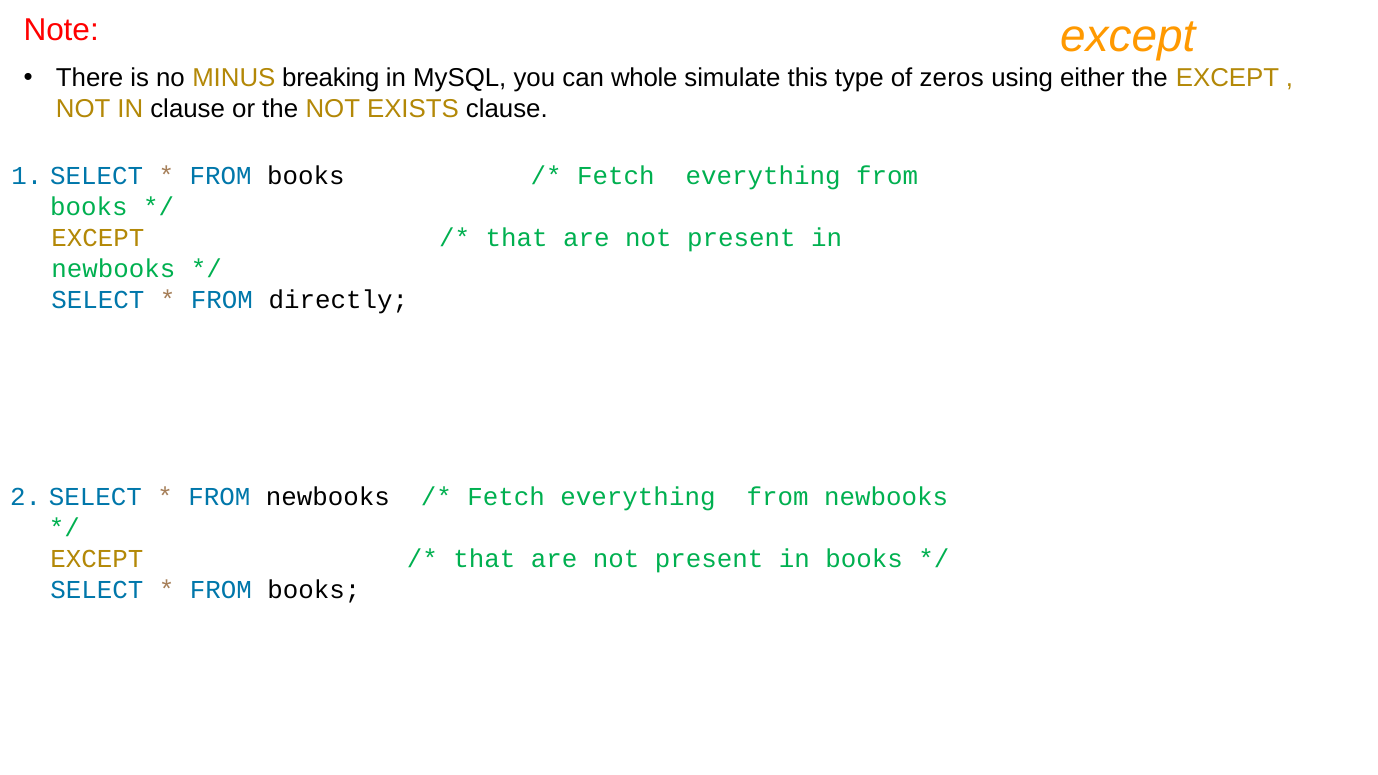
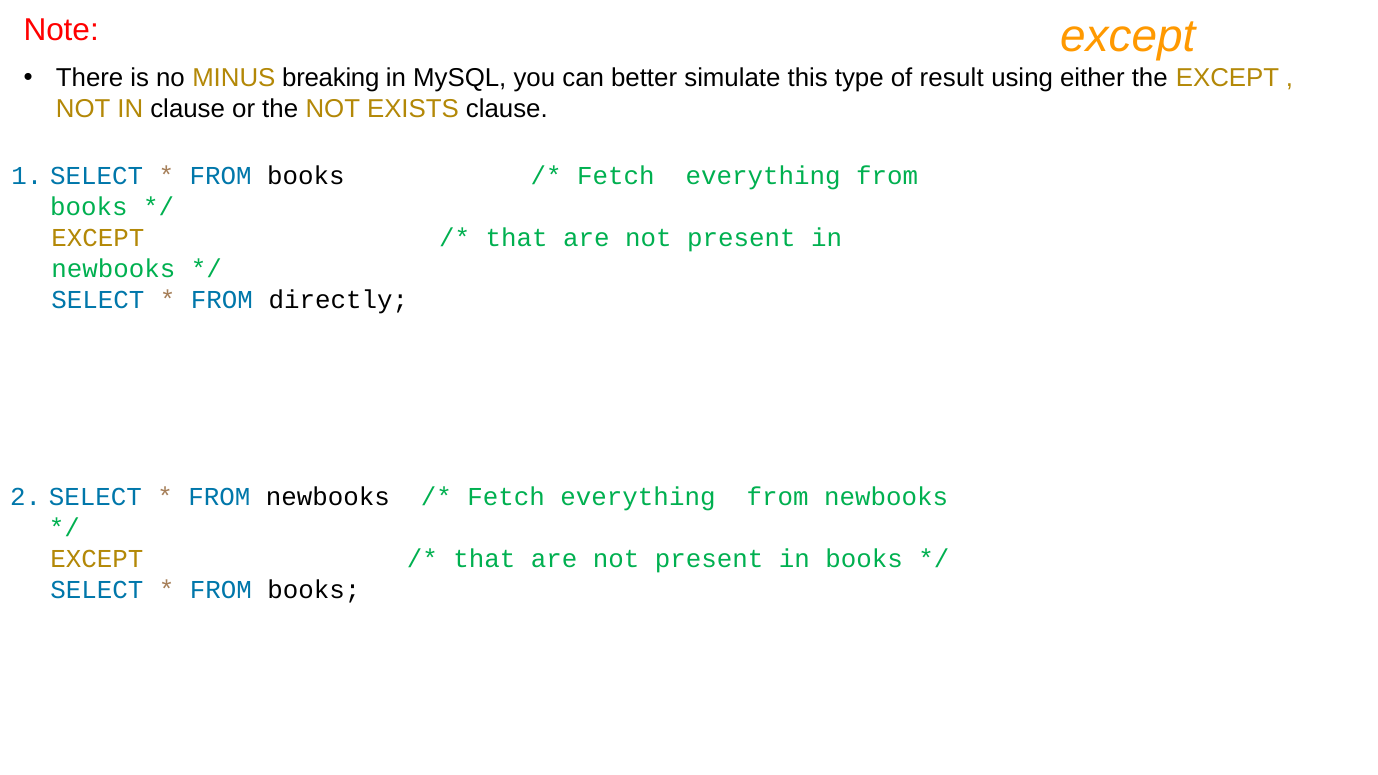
whole: whole -> better
zeros: zeros -> result
